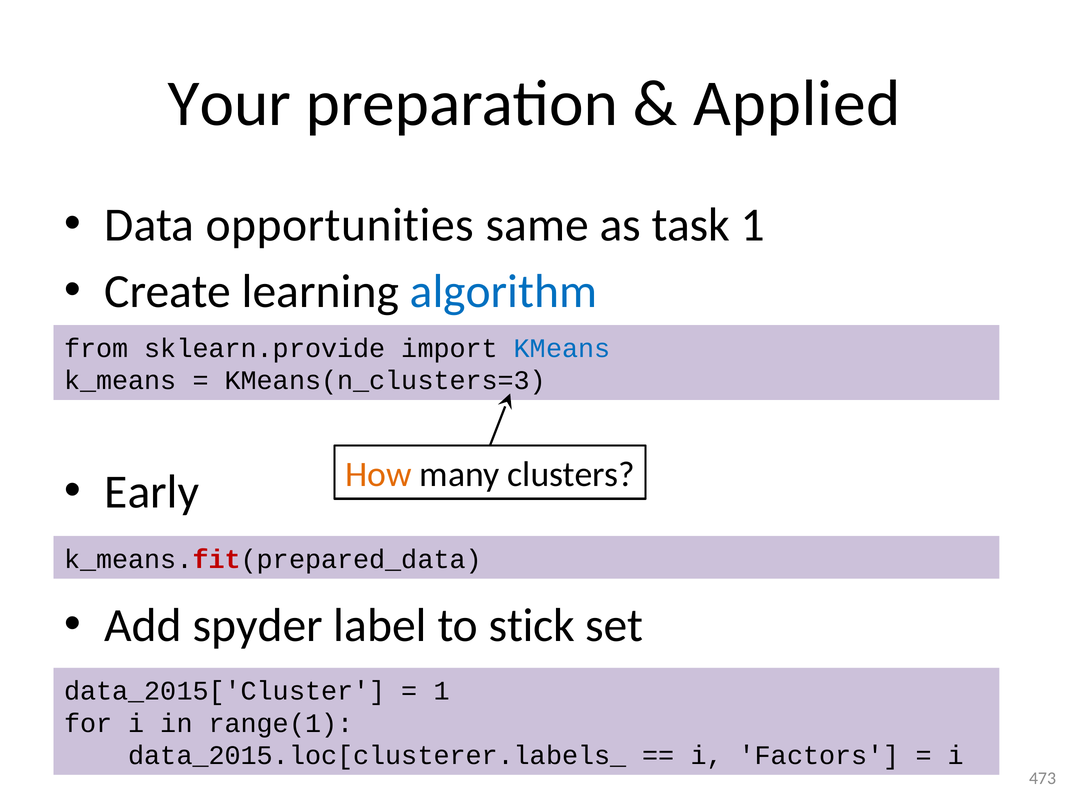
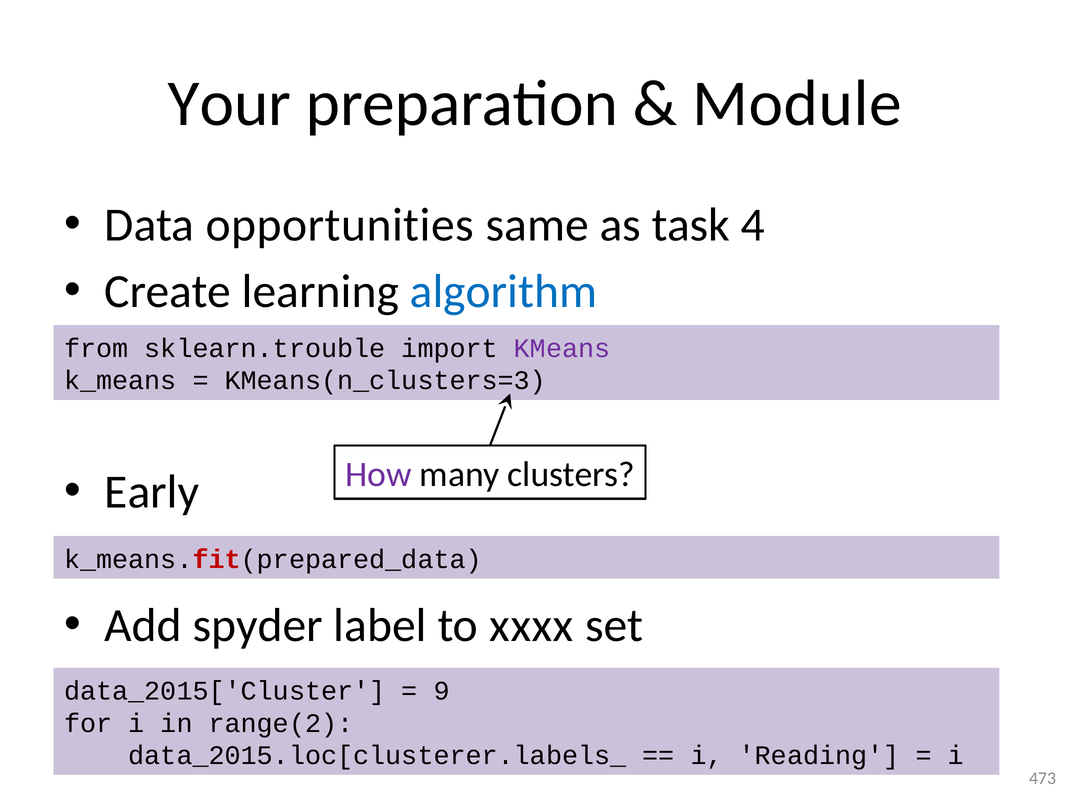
Applied: Applied -> Module
task 1: 1 -> 4
sklearn.provide: sklearn.provide -> sklearn.trouble
KMeans colour: blue -> purple
How colour: orange -> purple
stick: stick -> xxxx
1 at (442, 690): 1 -> 9
range(1: range(1 -> range(2
Factors: Factors -> Reading
